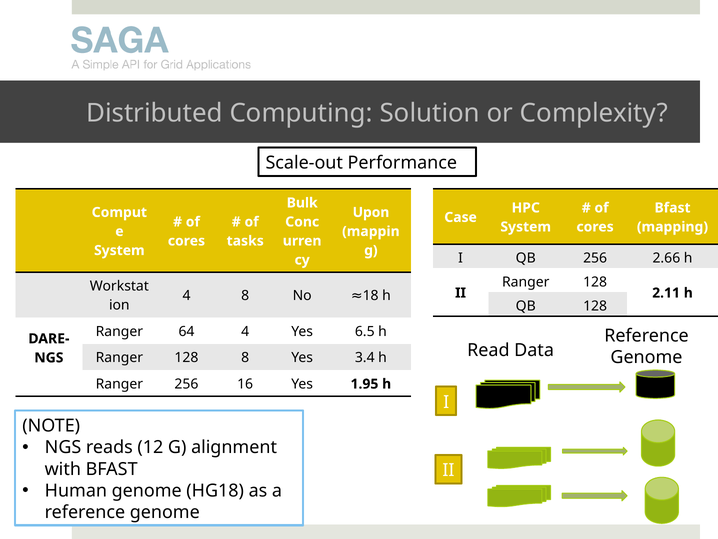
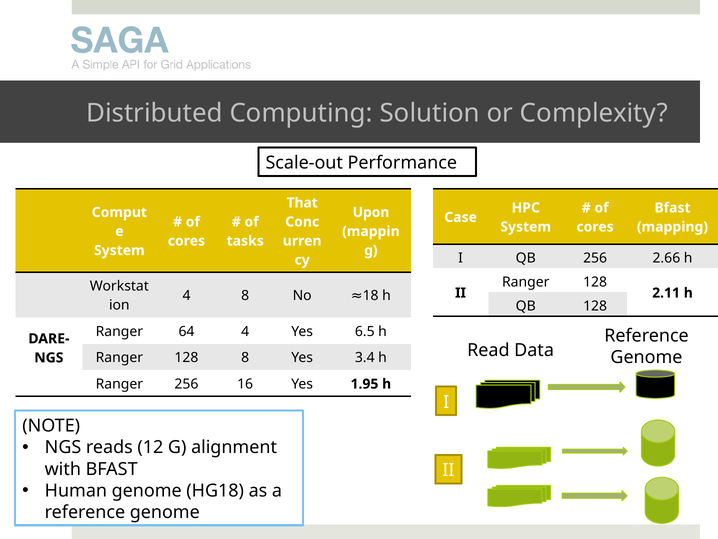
Bulk: Bulk -> That
